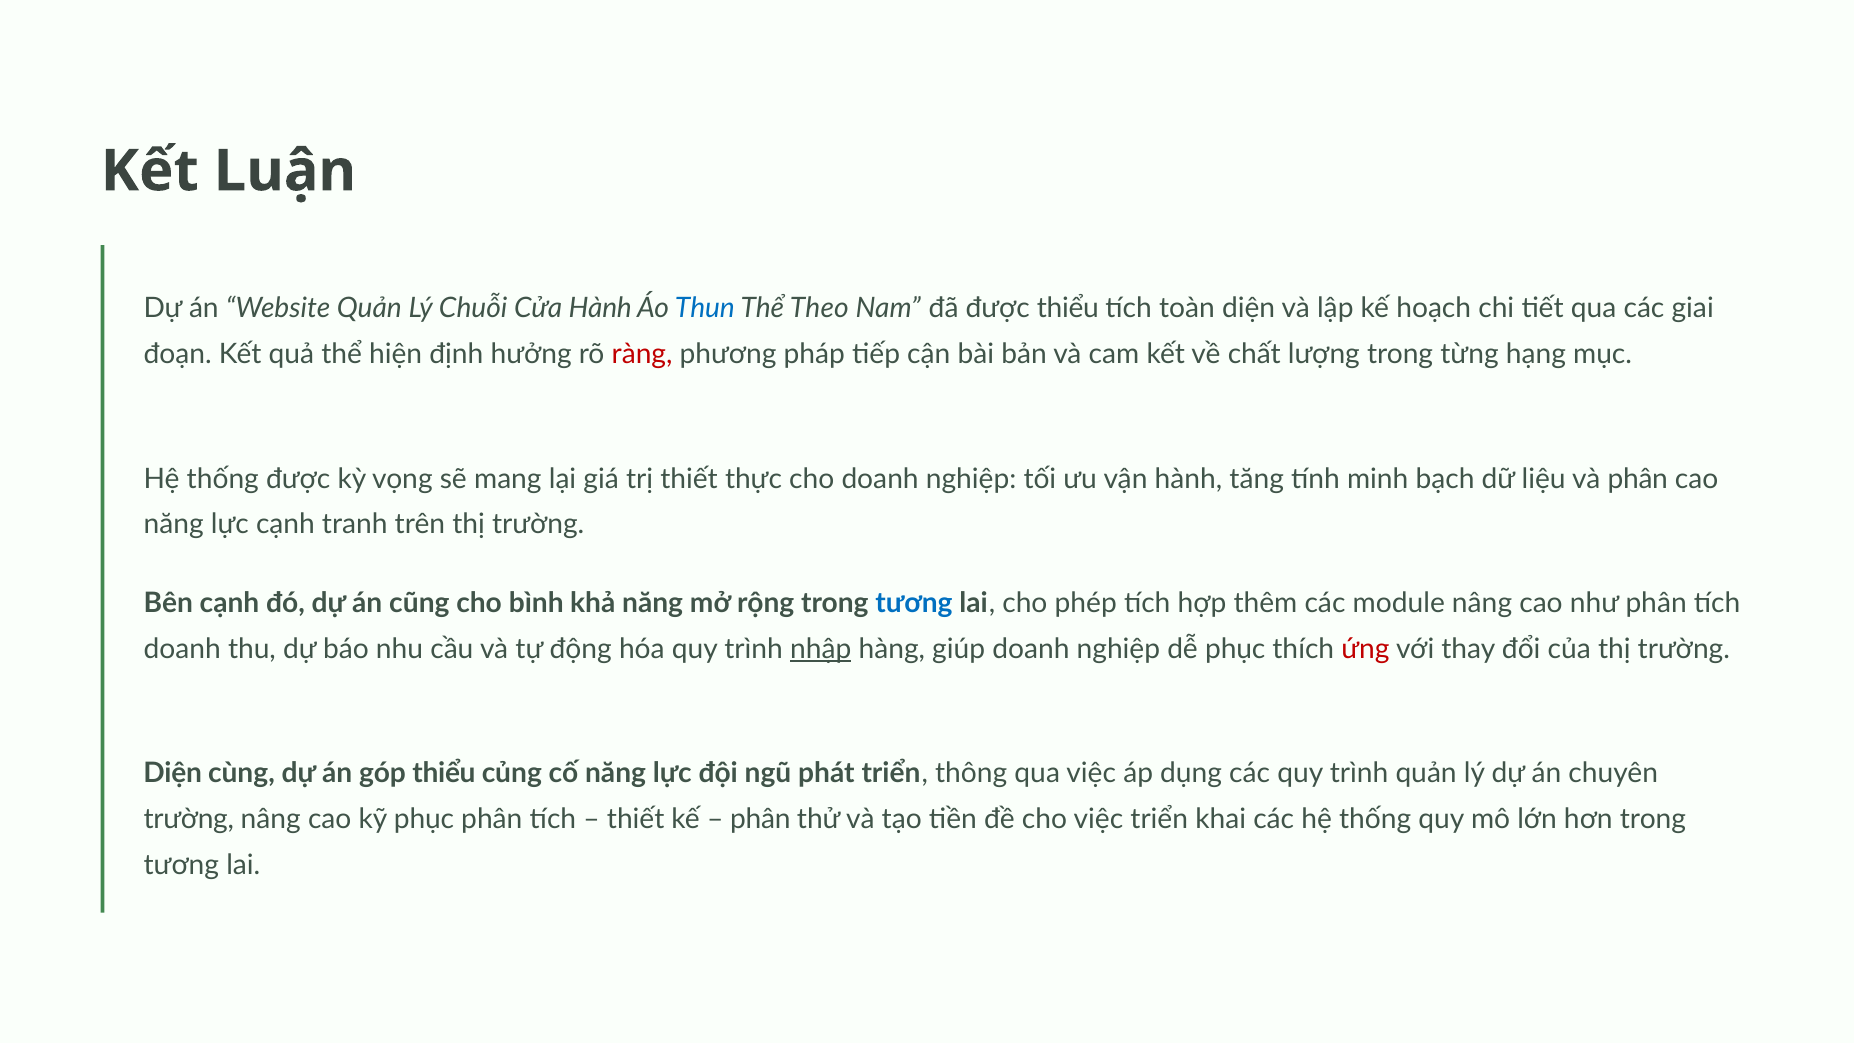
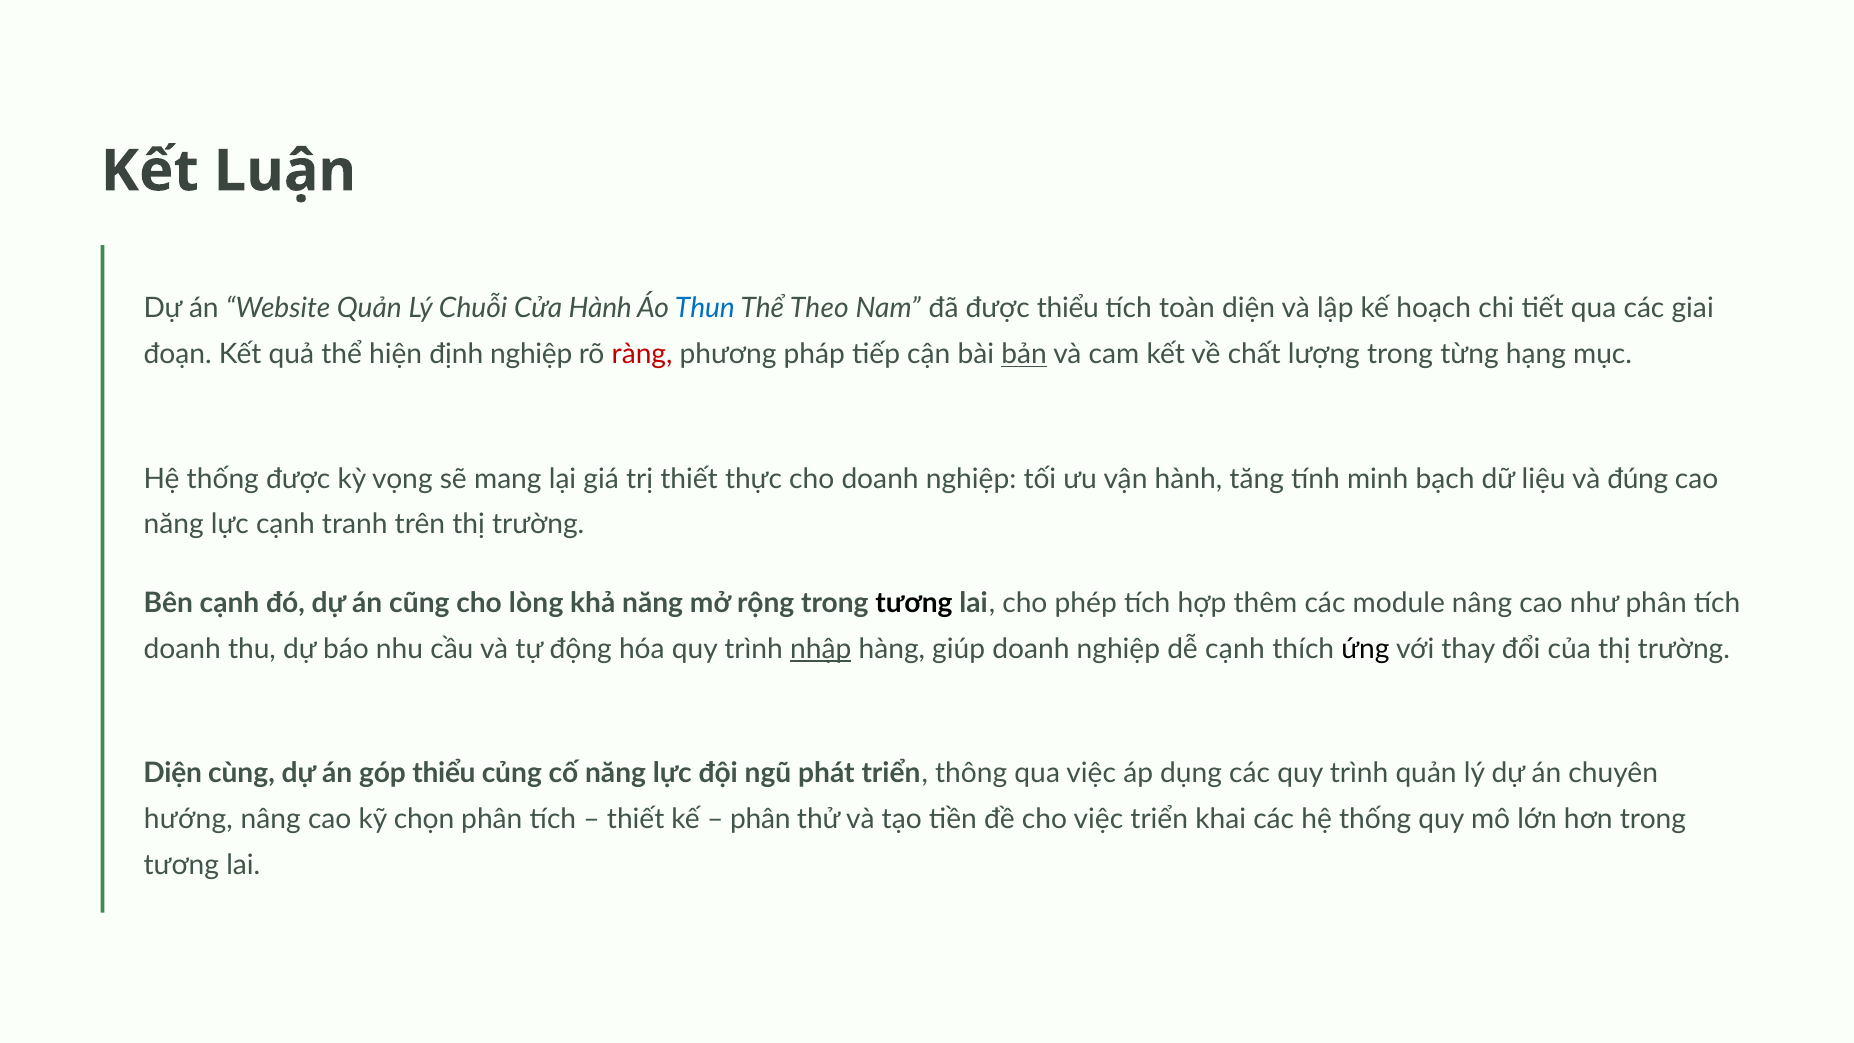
định hưởng: hưởng -> nghiệp
bản underline: none -> present
và phân: phân -> đúng
bình: bình -> lòng
tương at (914, 603) colour: blue -> black
dễ phục: phục -> cạnh
ứng colour: red -> black
trường at (189, 819): trường -> hướng
kỹ phục: phục -> chọn
